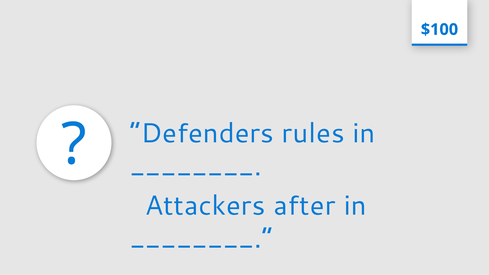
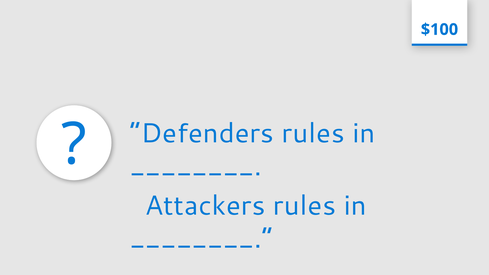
Attackers after: after -> rules
